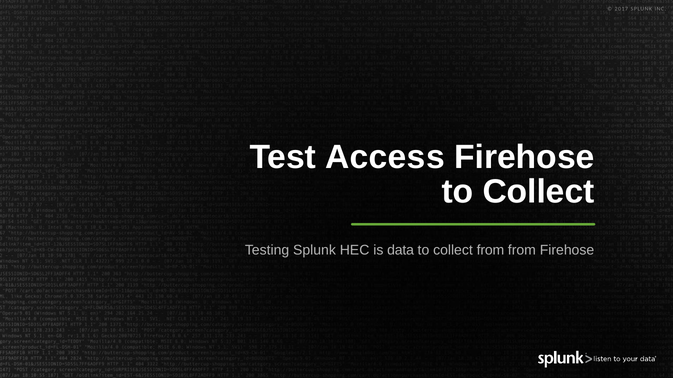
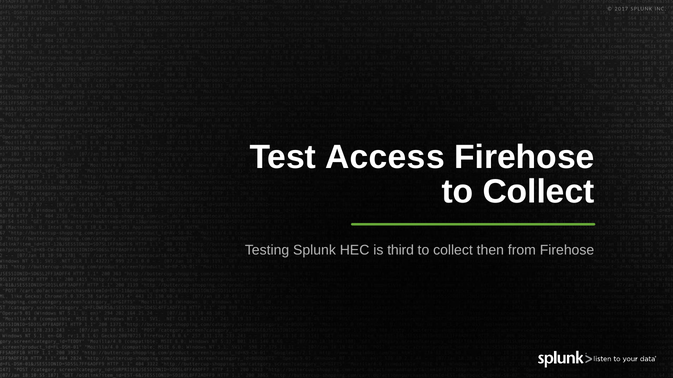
data: data -> third
collect from: from -> then
